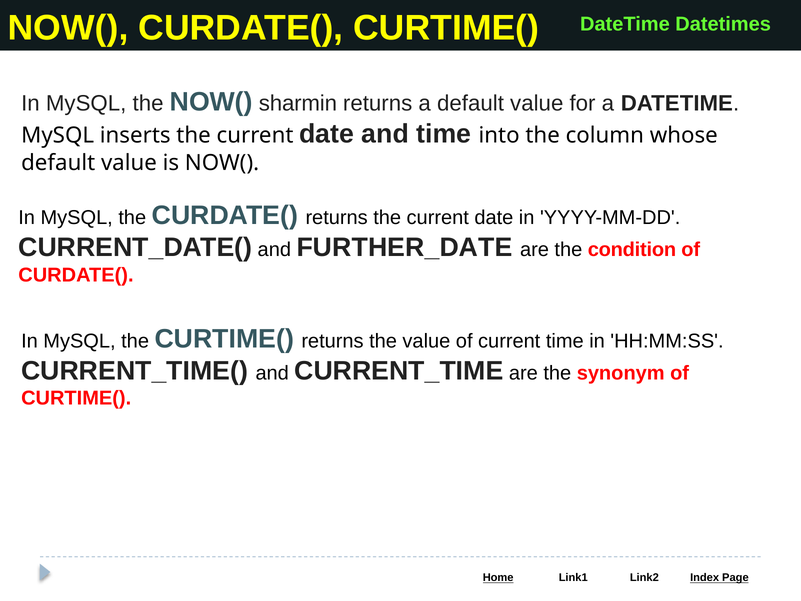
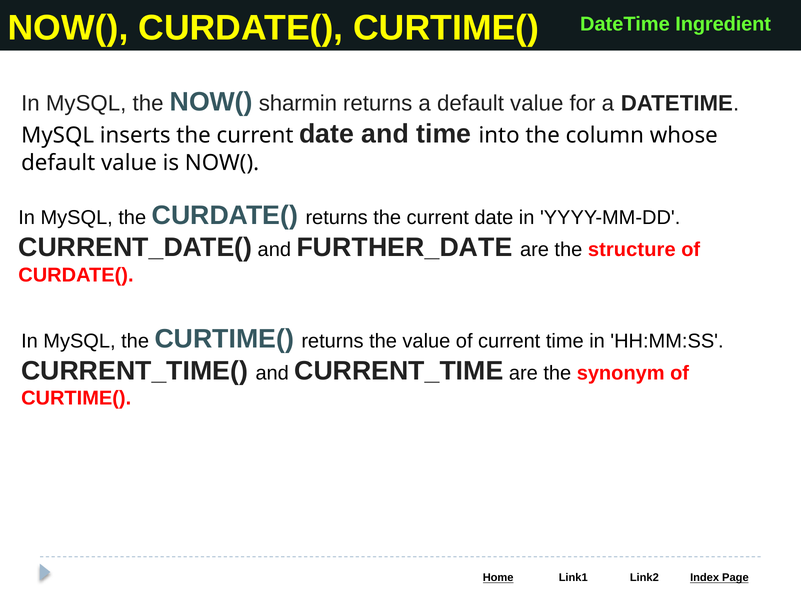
Datetimes: Datetimes -> Ingredient
condition: condition -> structure
